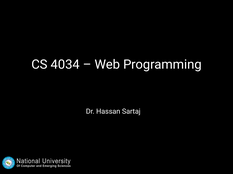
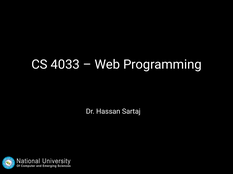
4034: 4034 -> 4033
